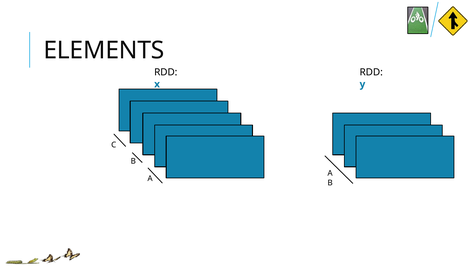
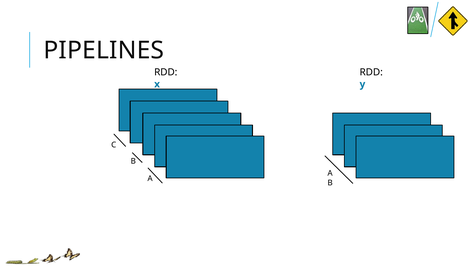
ELEMENTS: ELEMENTS -> PIPELINES
